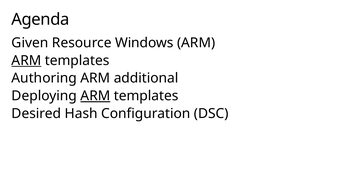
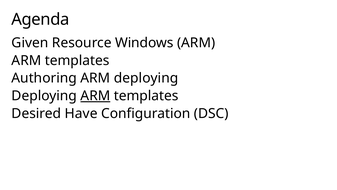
ARM at (26, 60) underline: present -> none
ARM additional: additional -> deploying
Hash: Hash -> Have
